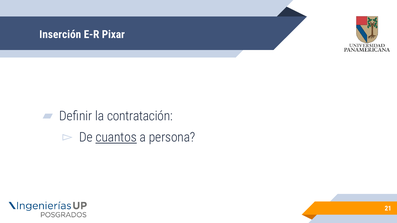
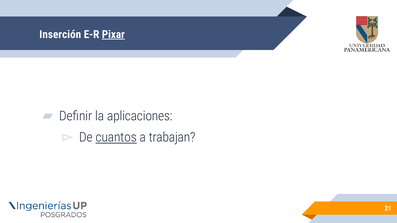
Pixar underline: none -> present
contratación: contratación -> aplicaciones
persona: persona -> trabajan
